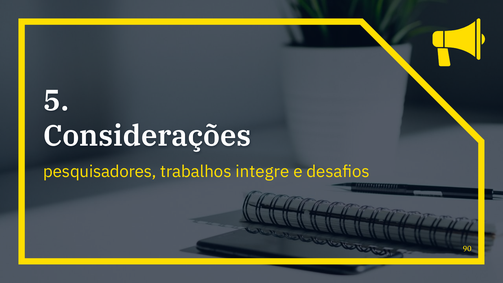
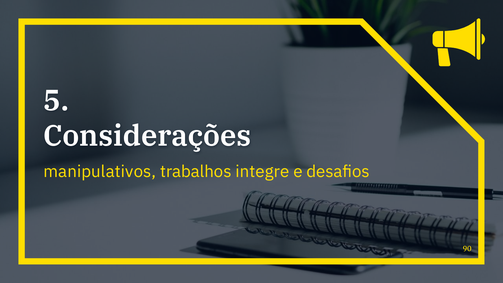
pesquisadores: pesquisadores -> manipulativos
